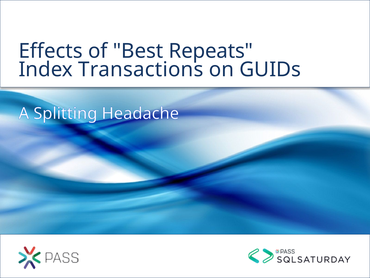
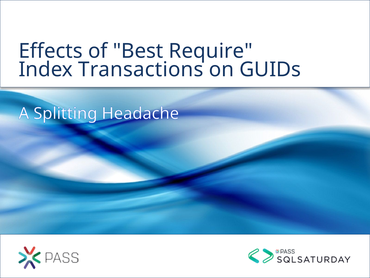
Repeats: Repeats -> Require
